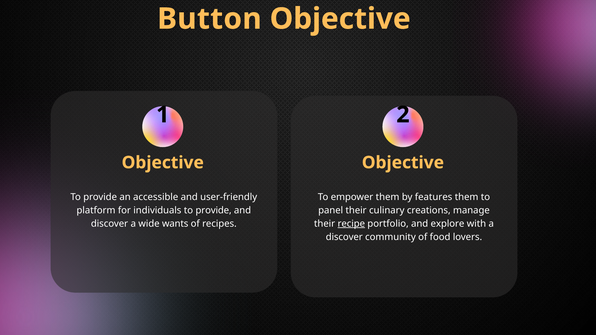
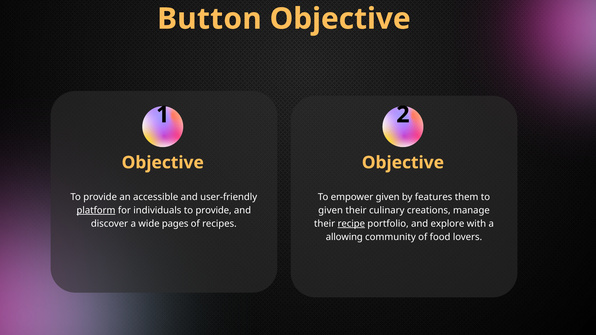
empower them: them -> given
platform underline: none -> present
panel at (331, 210): panel -> given
wants: wants -> pages
discover at (344, 237): discover -> allowing
